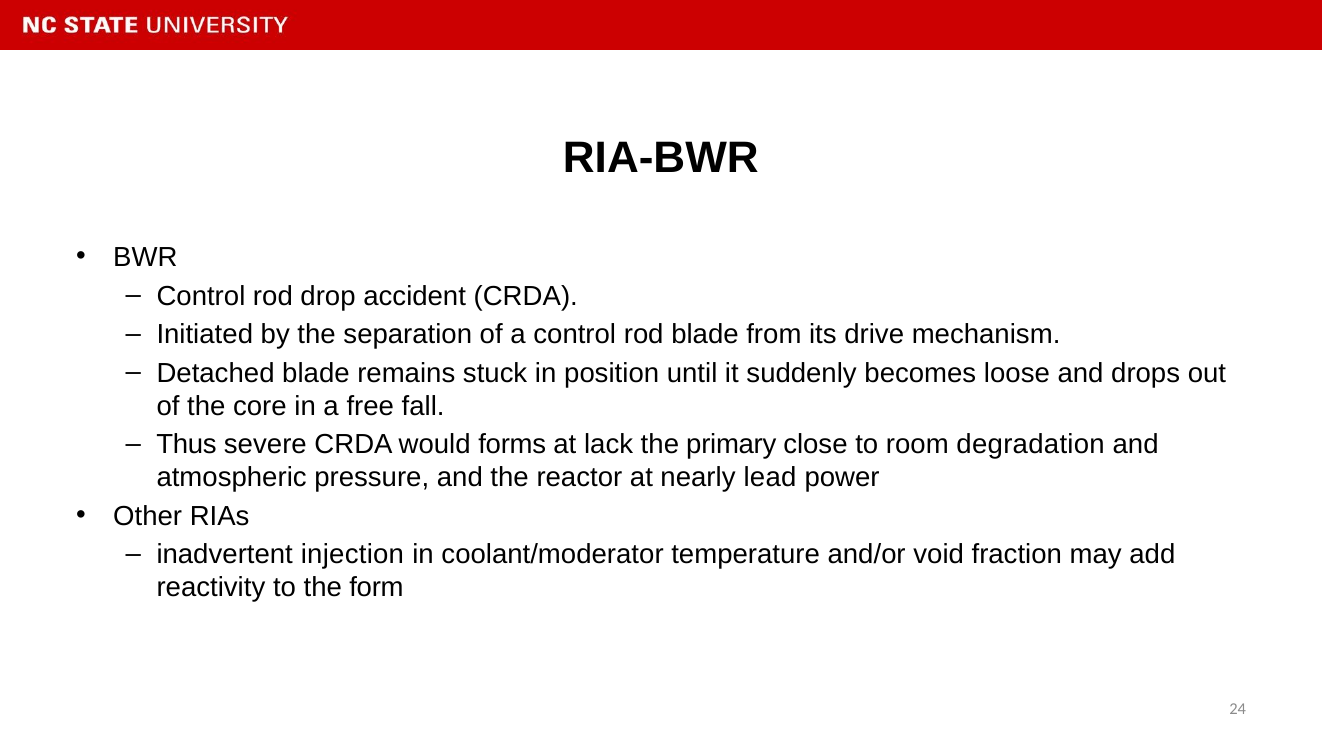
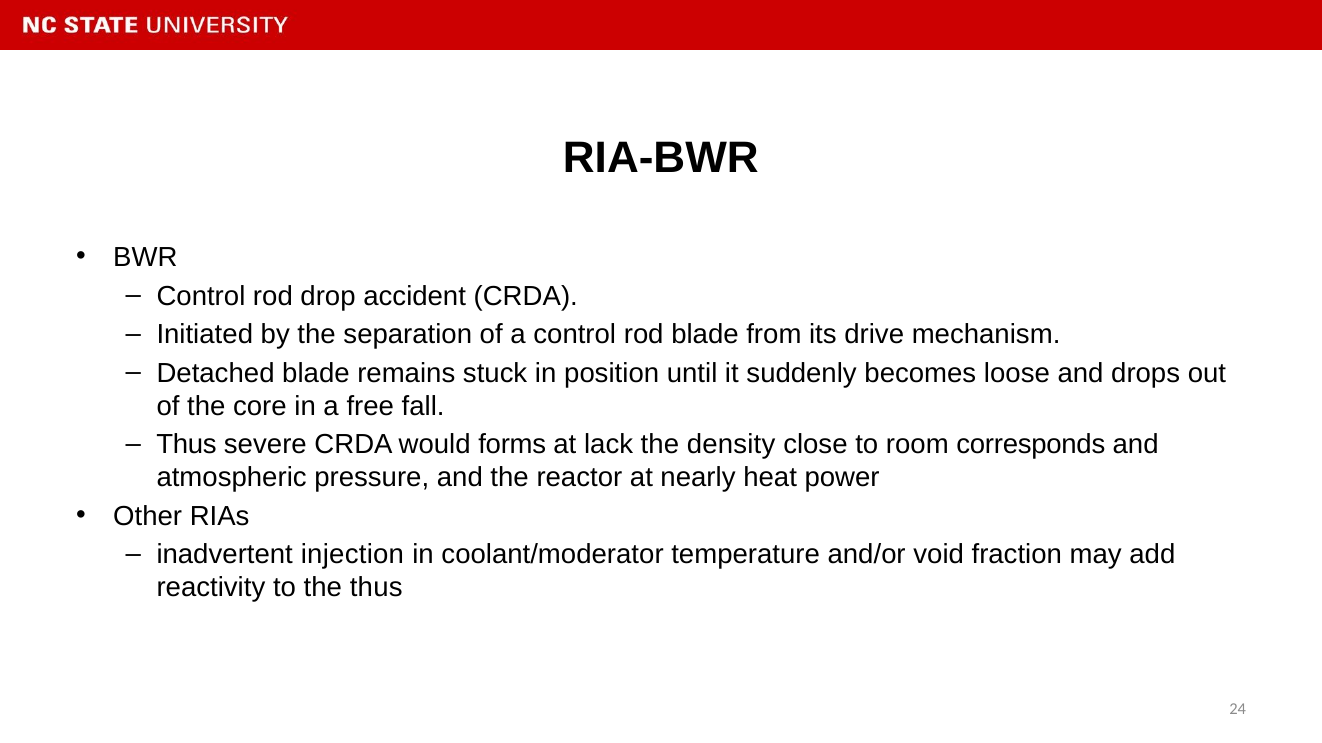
primary: primary -> density
degradation: degradation -> corresponds
lead: lead -> heat
the form: form -> thus
